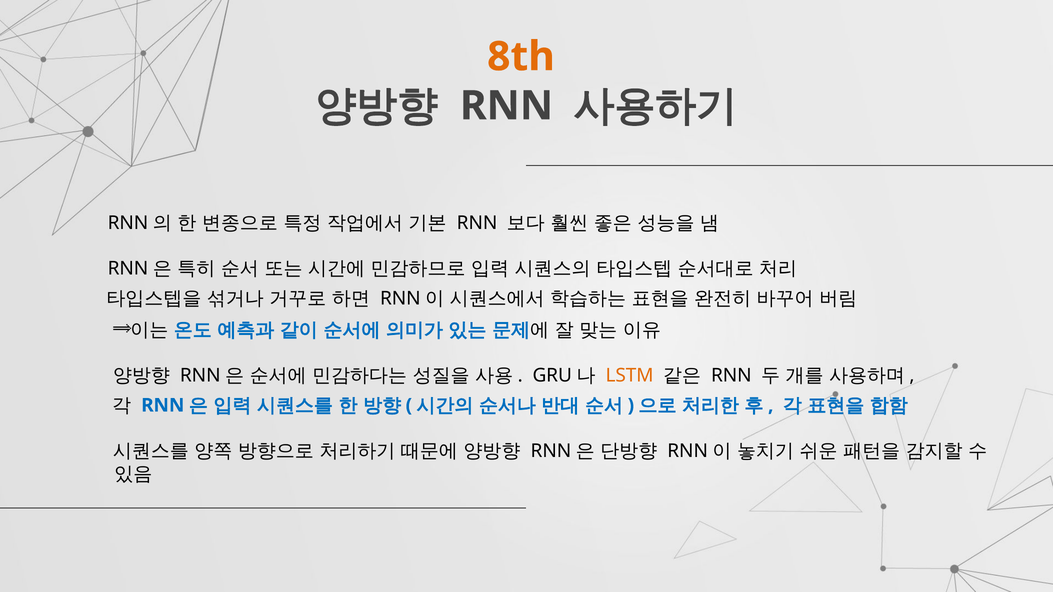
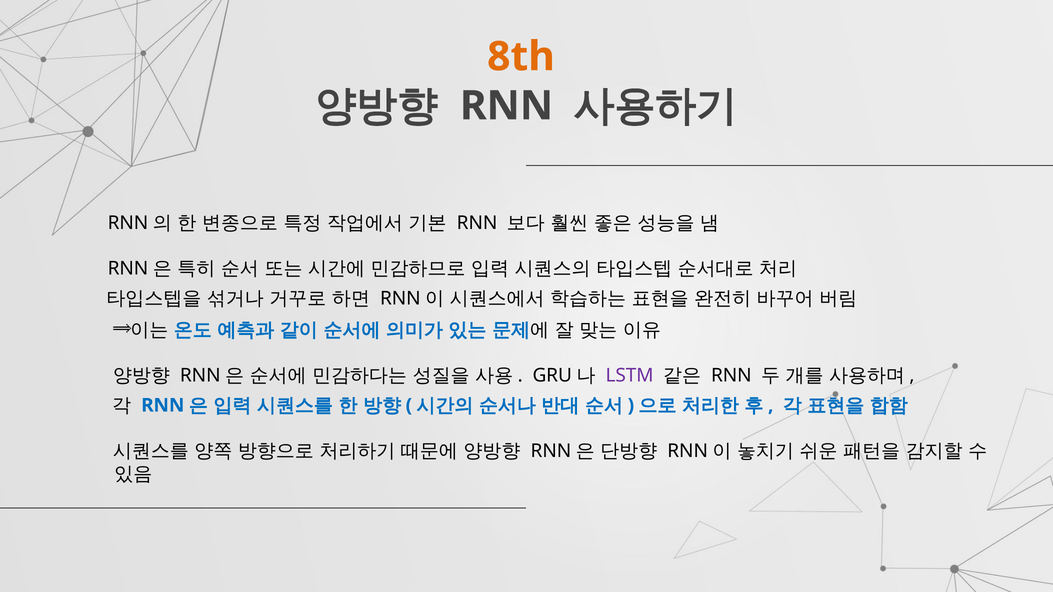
LSTM colour: orange -> purple
